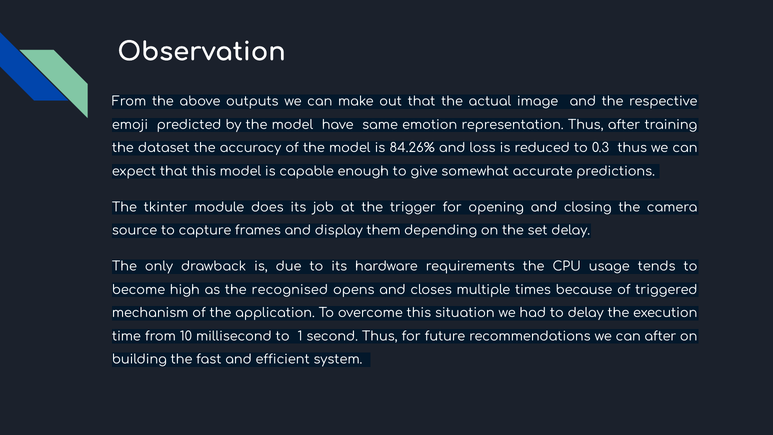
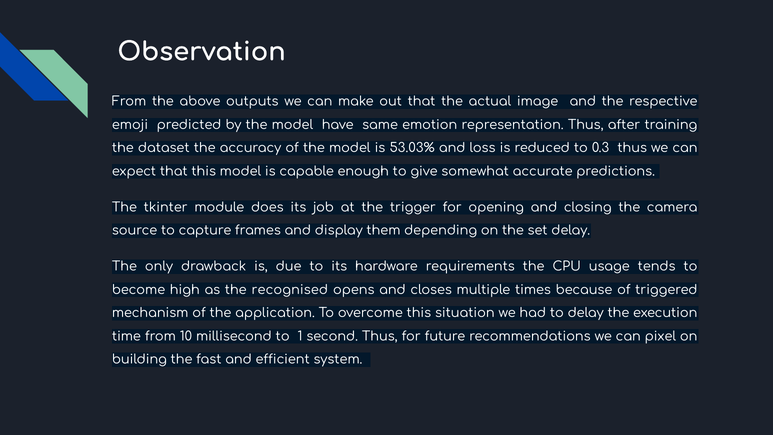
84.26%: 84.26% -> 53.03%
can after: after -> pixel
